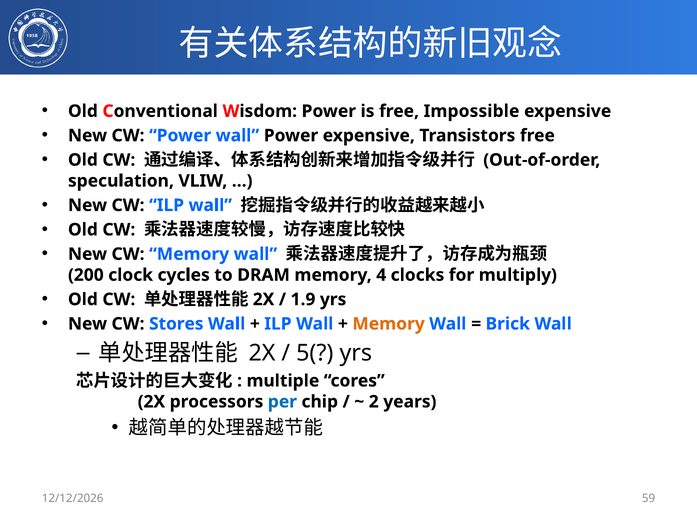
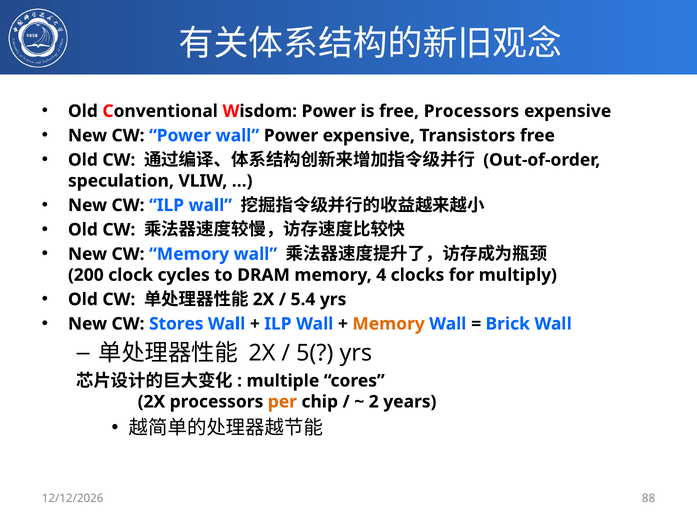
free Impossible: Impossible -> Processors
1.9: 1.9 -> 5.4
per colour: blue -> orange
59: 59 -> 88
